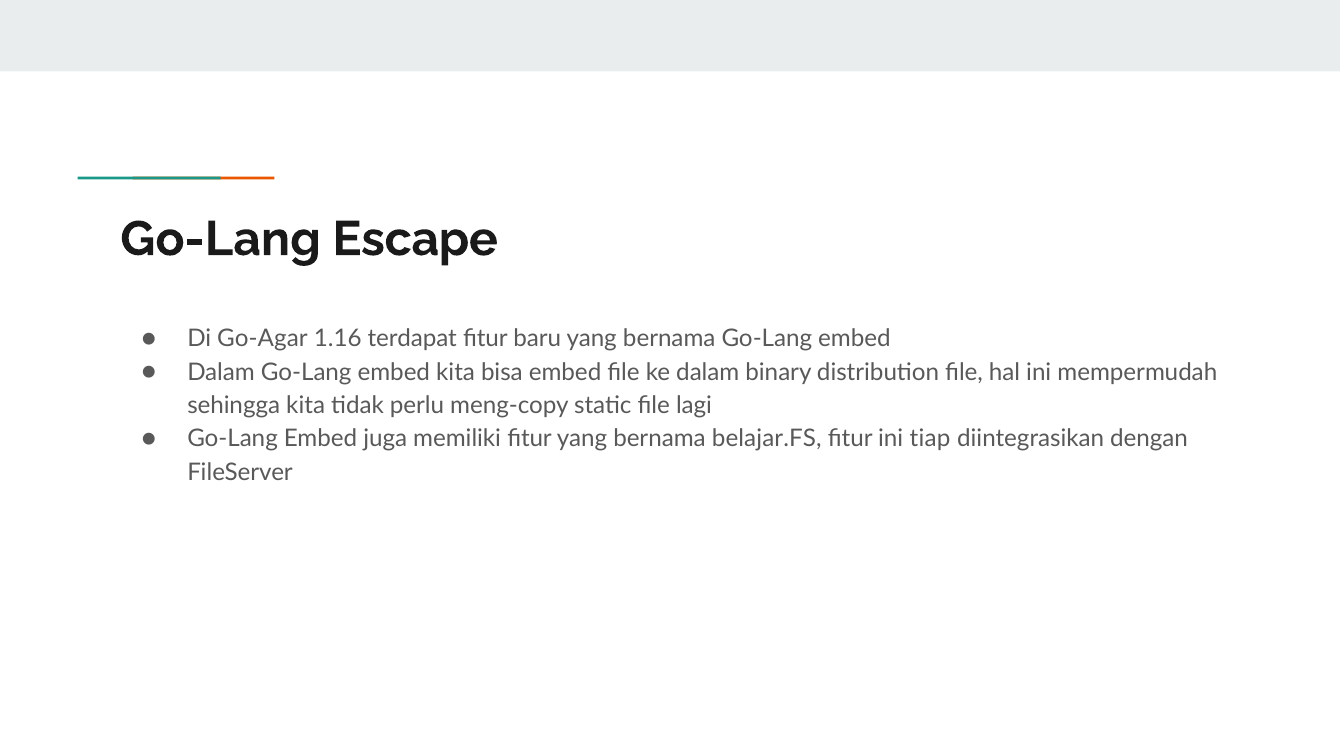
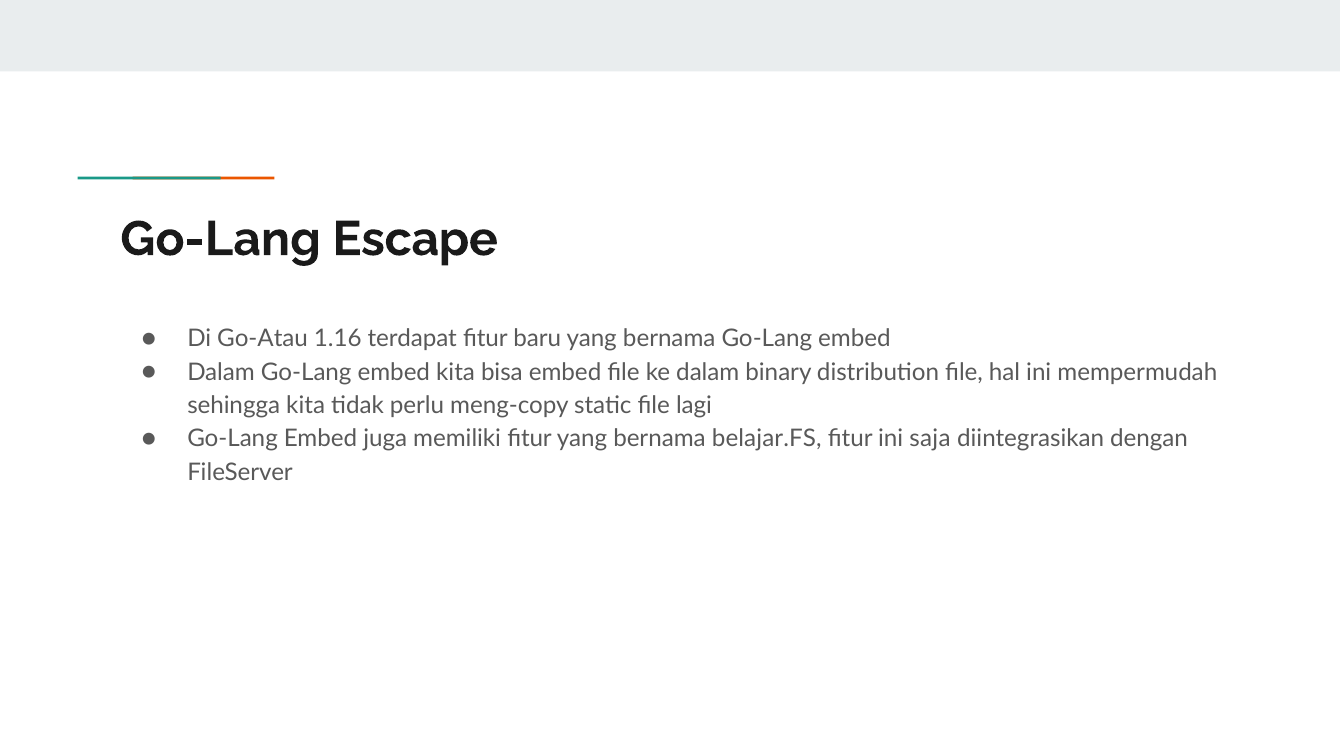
Go-Agar: Go-Agar -> Go-Atau
tiap: tiap -> saja
